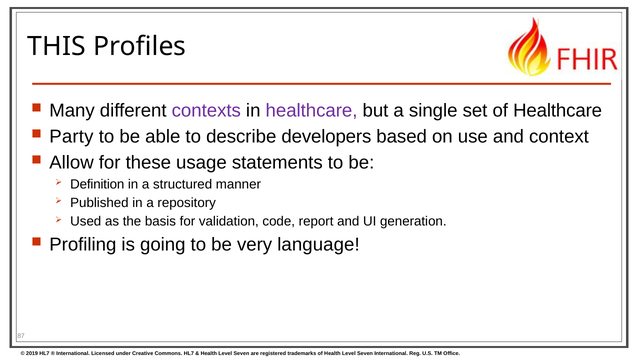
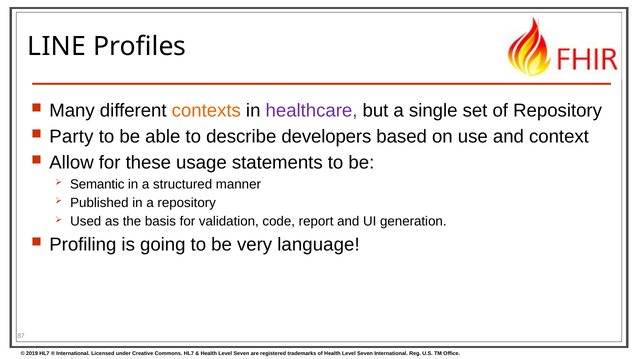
THIS: THIS -> LINE
contexts colour: purple -> orange
of Healthcare: Healthcare -> Repository
Definition: Definition -> Semantic
